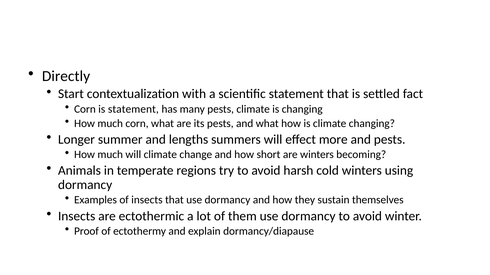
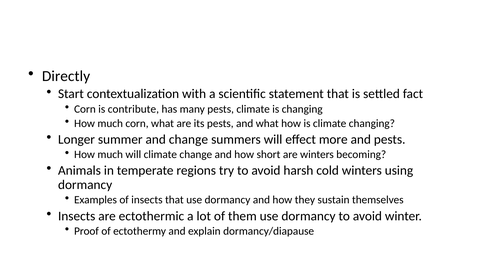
is statement: statement -> contribute
and lengths: lengths -> change
